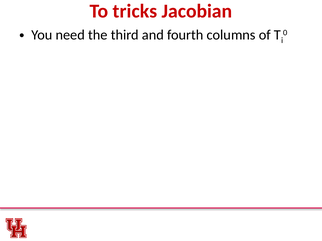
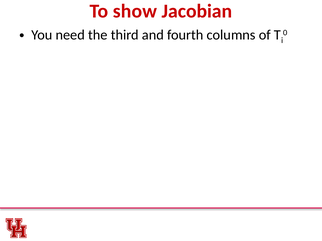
tricks: tricks -> show
